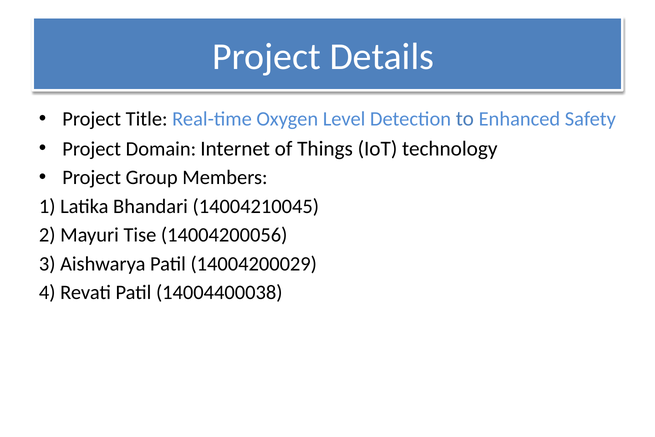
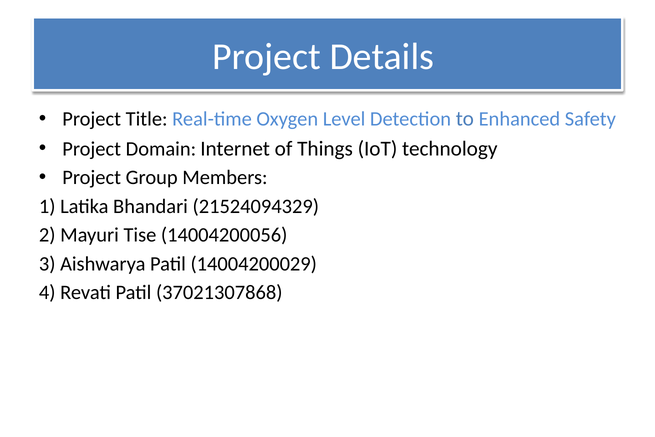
14004210045: 14004210045 -> 21524094329
14004400038: 14004400038 -> 37021307868
